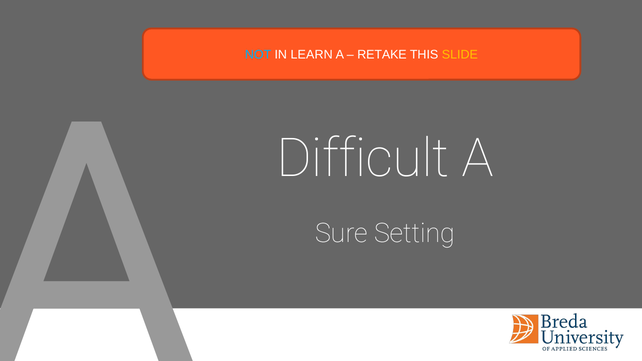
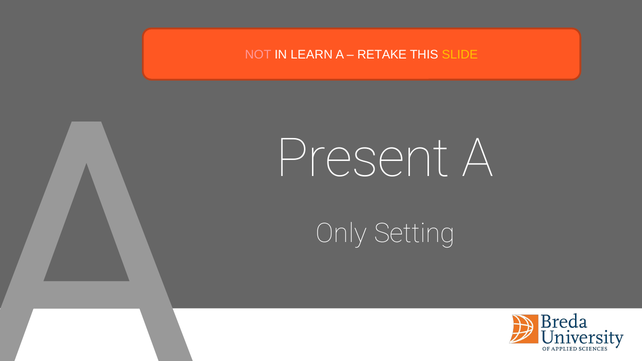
NOT colour: light blue -> pink
Difficult: Difficult -> Present
Sure: Sure -> Only
